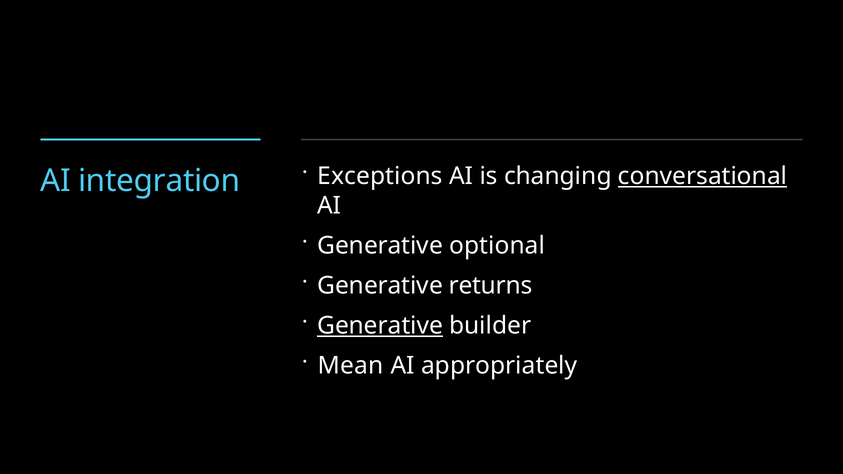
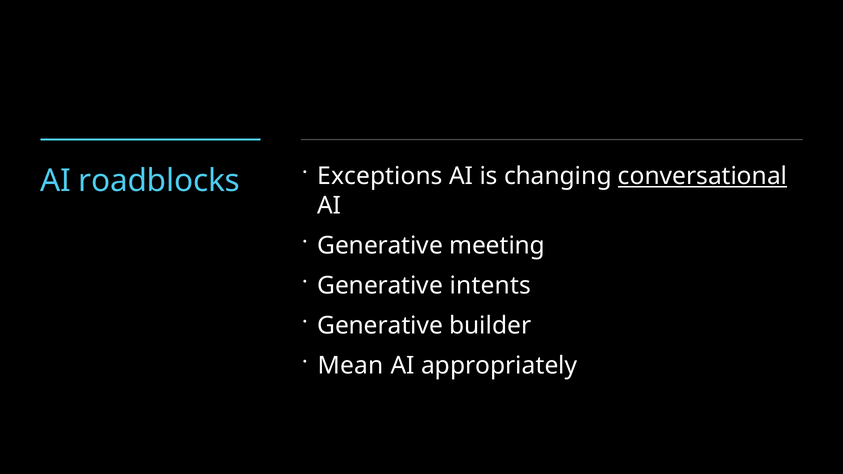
integration: integration -> roadblocks
optional: optional -> meeting
returns: returns -> intents
Generative at (380, 326) underline: present -> none
